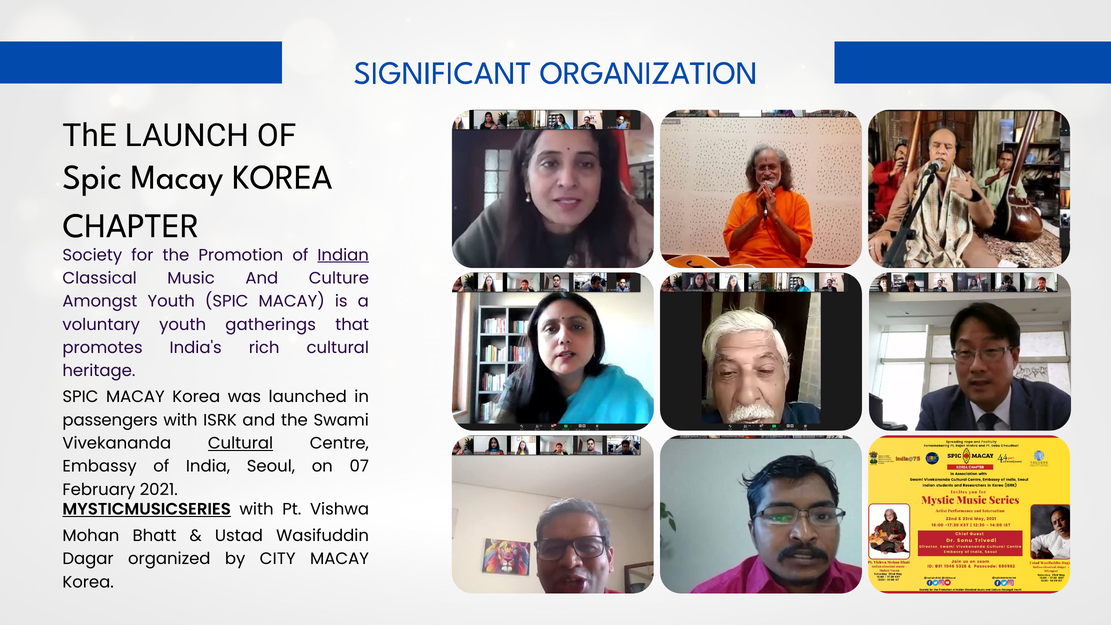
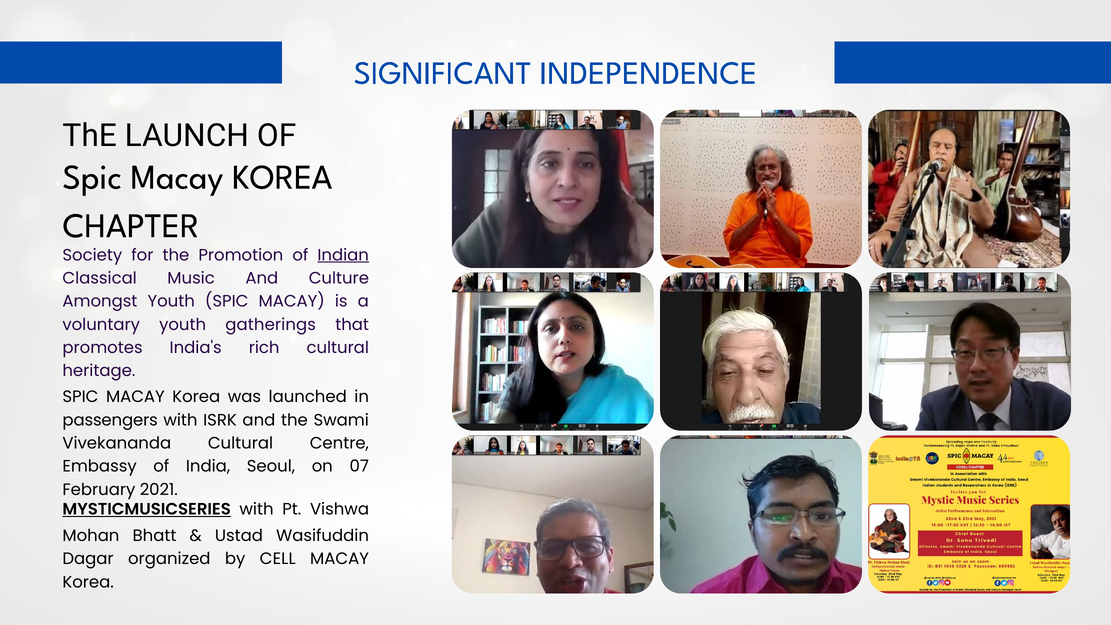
ORGANIZATION: ORGANIZATION -> INDEPENDENCE
Cultural at (241, 443) underline: present -> none
CITY: CITY -> CELL
